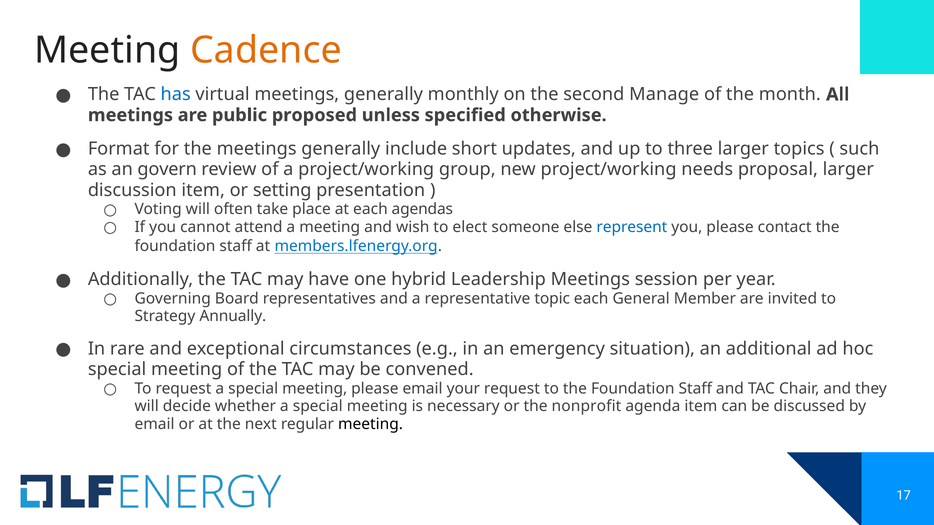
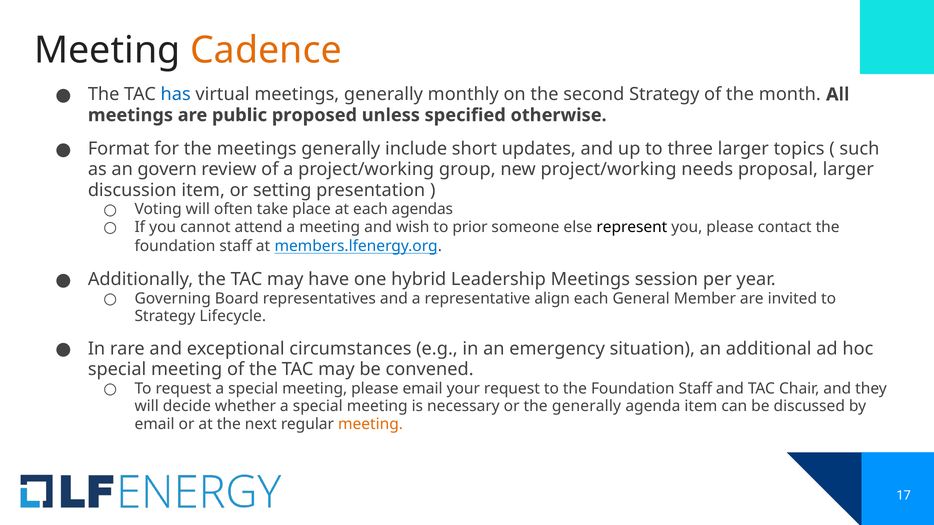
second Manage: Manage -> Strategy
elect: elect -> prior
represent colour: blue -> black
topic: topic -> align
Annually: Annually -> Lifecycle
the nonprofit: nonprofit -> generally
meeting at (371, 424) colour: black -> orange
